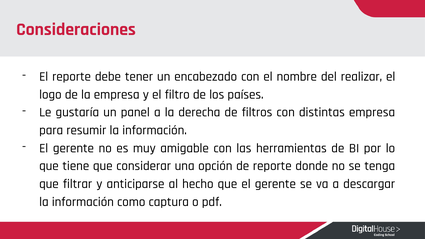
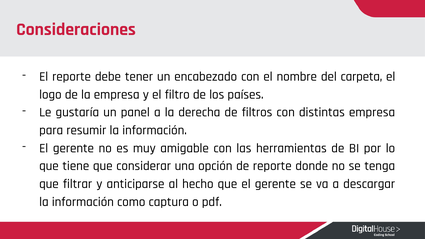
realizar: realizar -> carpeta
